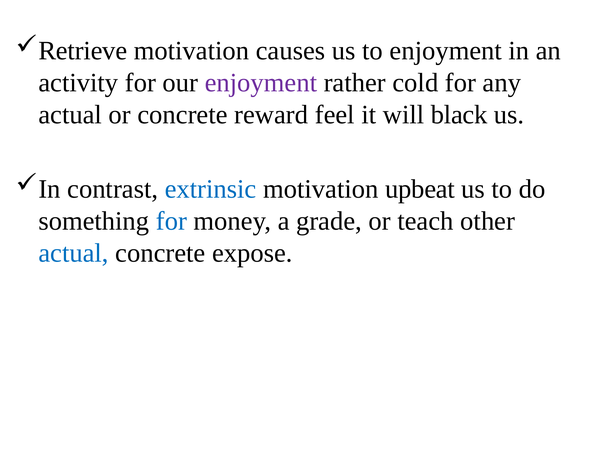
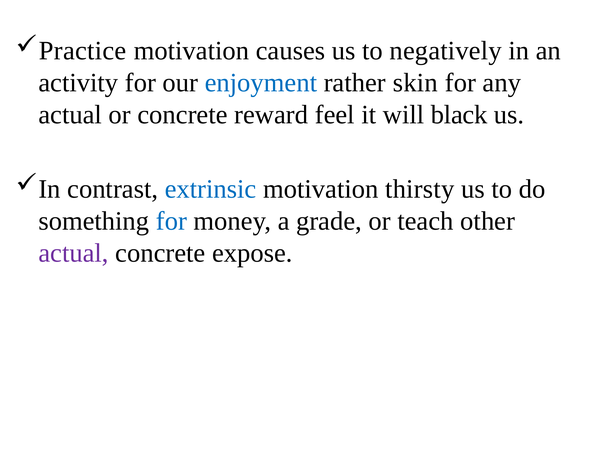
Retrieve: Retrieve -> Practice
to enjoyment: enjoyment -> negatively
enjoyment at (261, 83) colour: purple -> blue
cold: cold -> skin
upbeat: upbeat -> thirsty
actual at (74, 253) colour: blue -> purple
